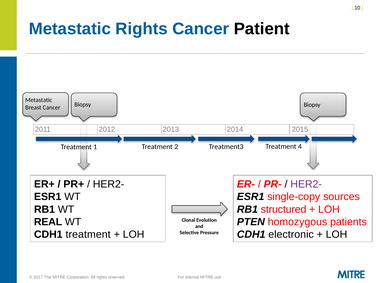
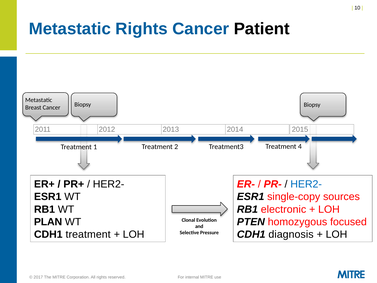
HER2- at (306, 184) colour: purple -> blue
structured: structured -> electronic
REAL: REAL -> PLAN
patients: patients -> focused
electronic: electronic -> diagnosis
